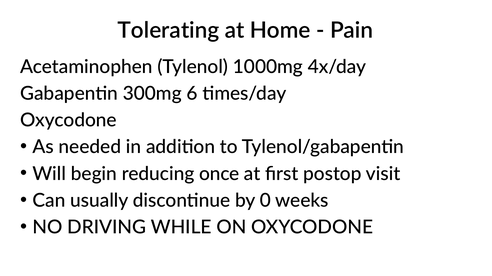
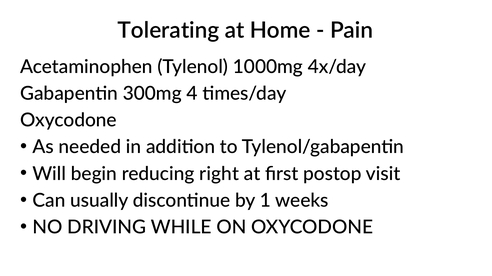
6: 6 -> 4
once: once -> right
0: 0 -> 1
